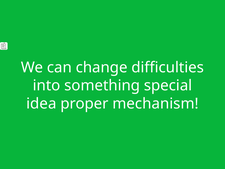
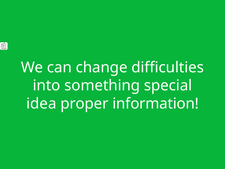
mechanism: mechanism -> information
